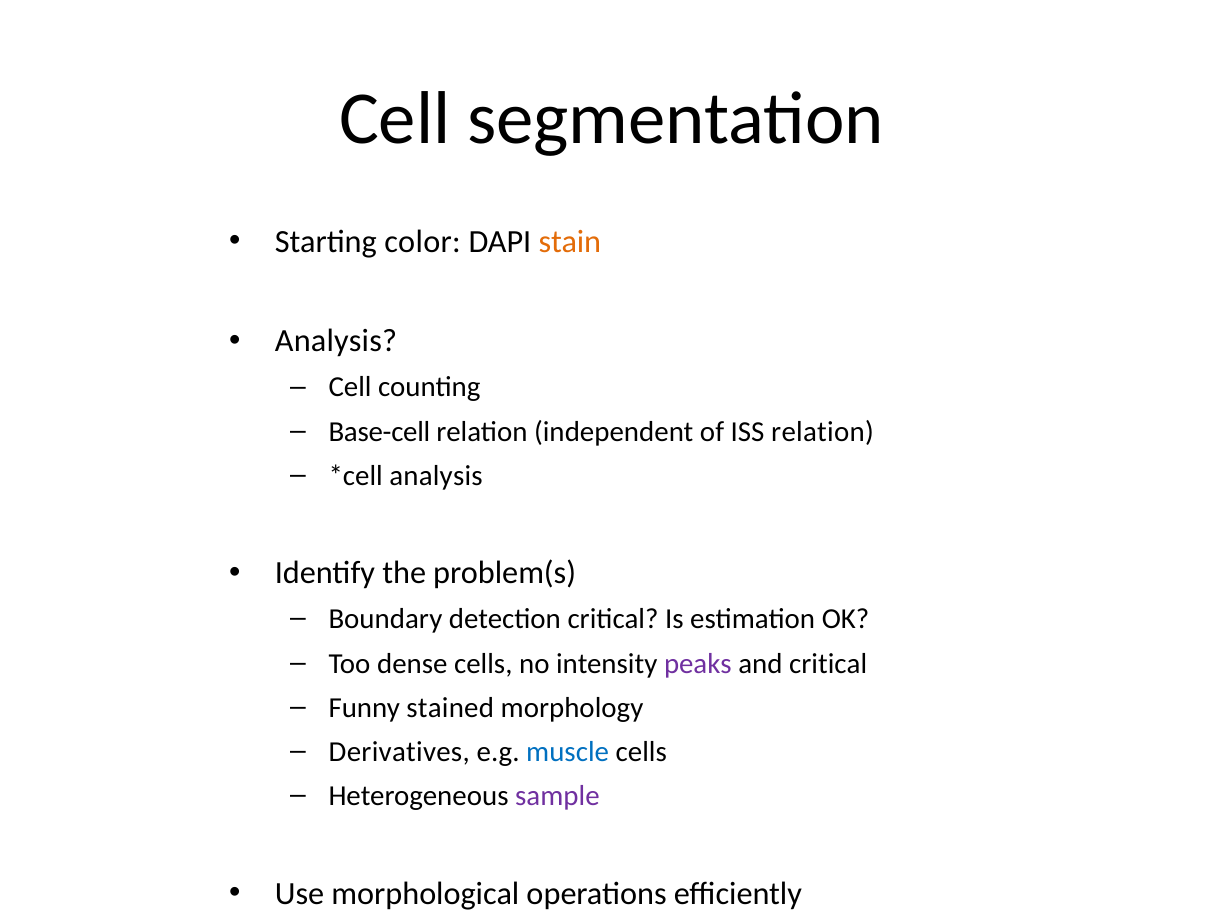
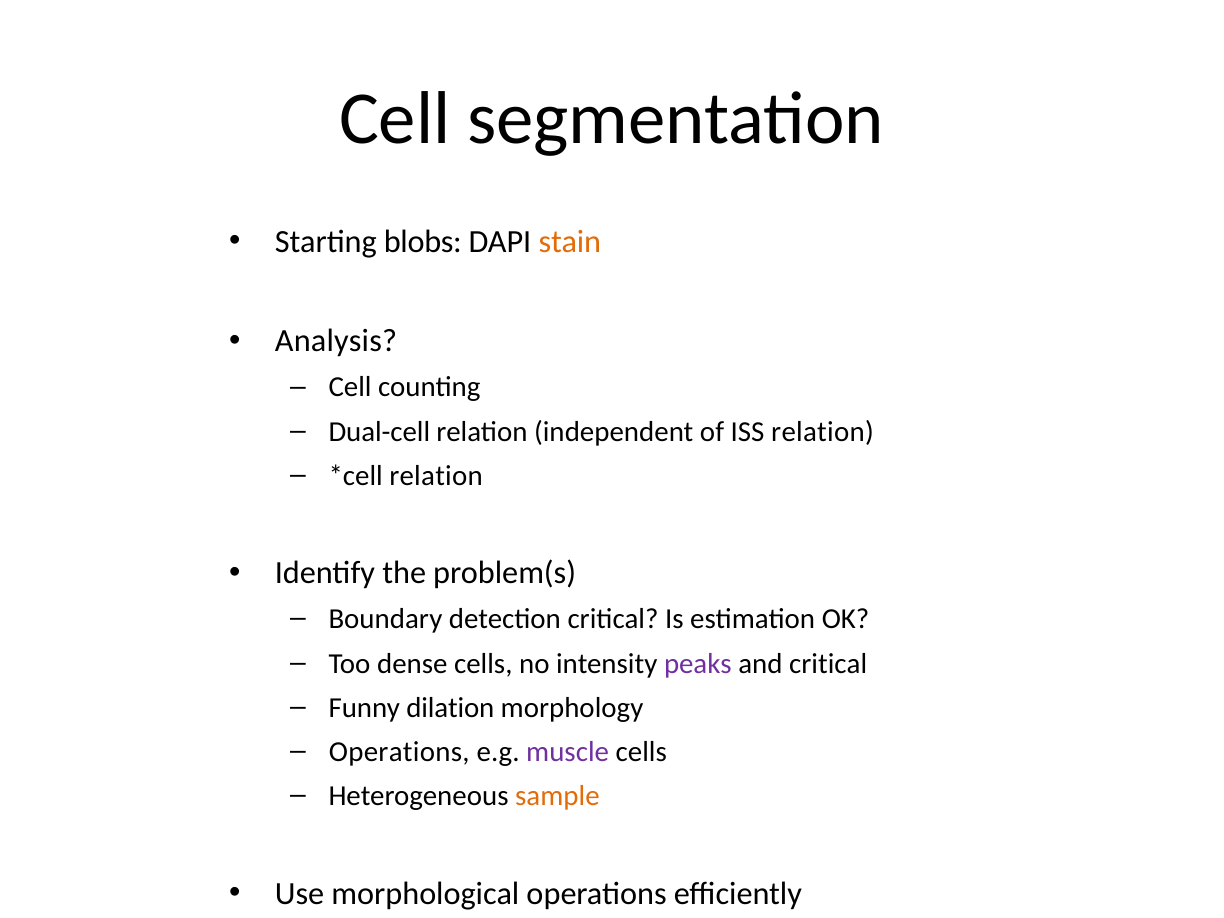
color: color -> blobs
Base-cell: Base-cell -> Dual-cell
analysis at (436, 476): analysis -> relation
stained: stained -> dilation
Derivatives at (399, 752): Derivatives -> Operations
muscle colour: blue -> purple
sample colour: purple -> orange
